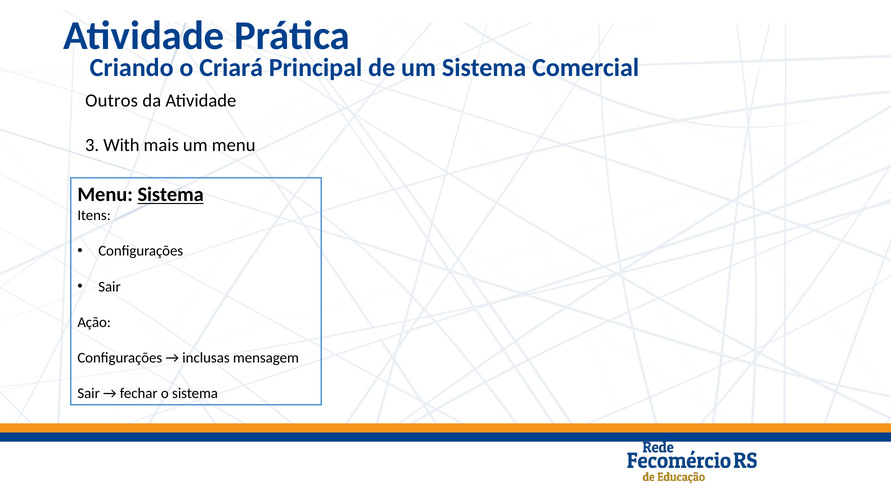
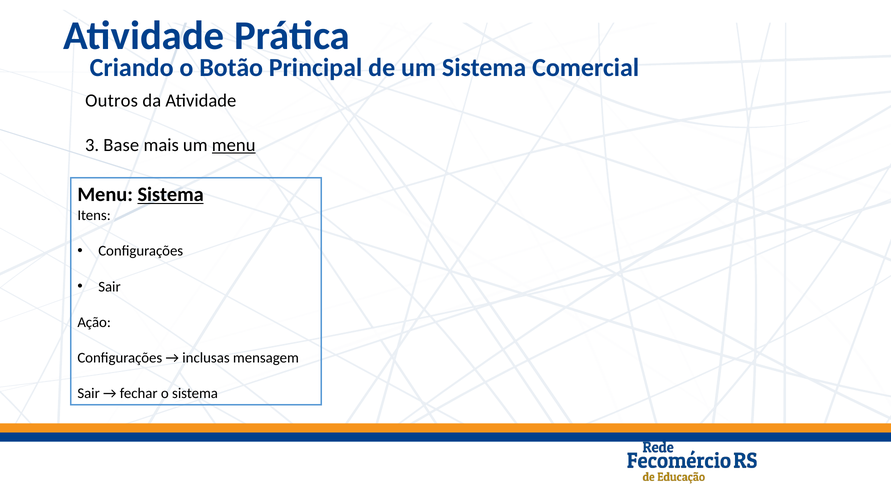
Criará: Criará -> Botão
With: With -> Base
menu at (234, 145) underline: none -> present
